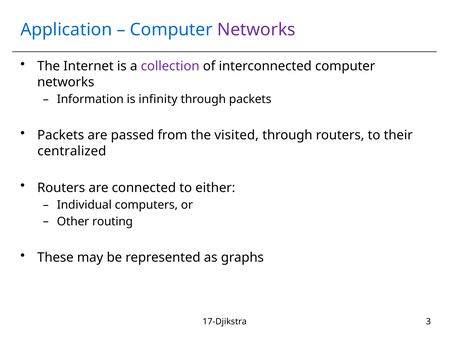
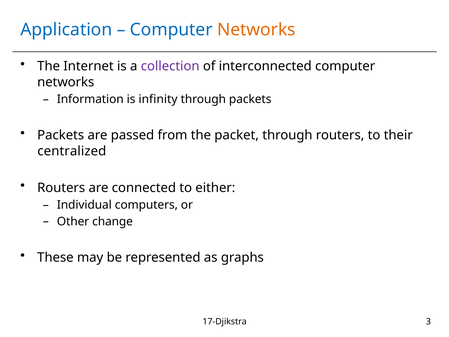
Networks at (256, 30) colour: purple -> orange
visited: visited -> packet
routing: routing -> change
